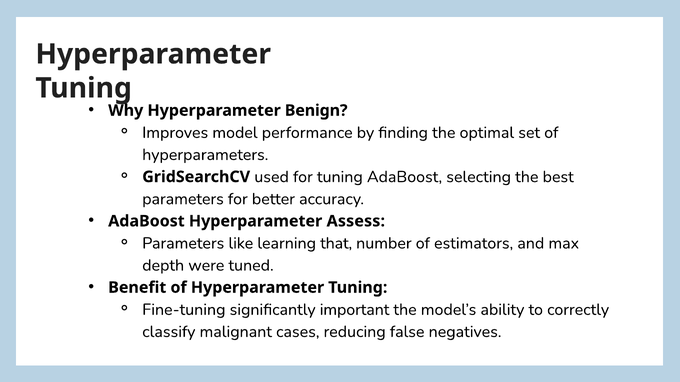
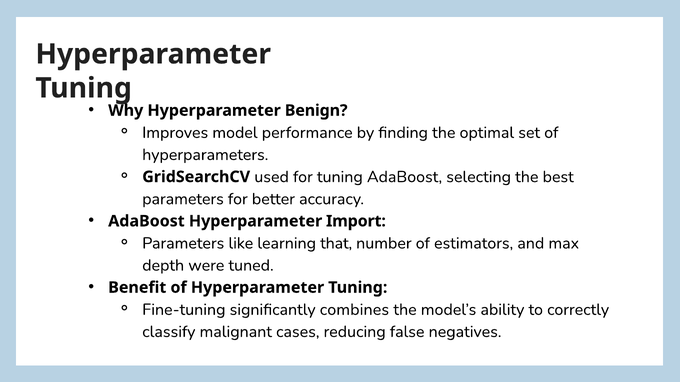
Assess: Assess -> Import
important: important -> combines
